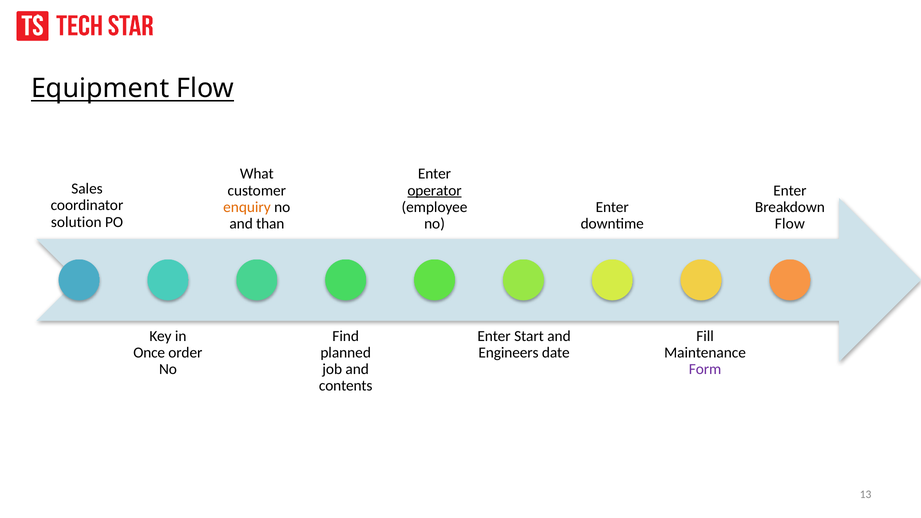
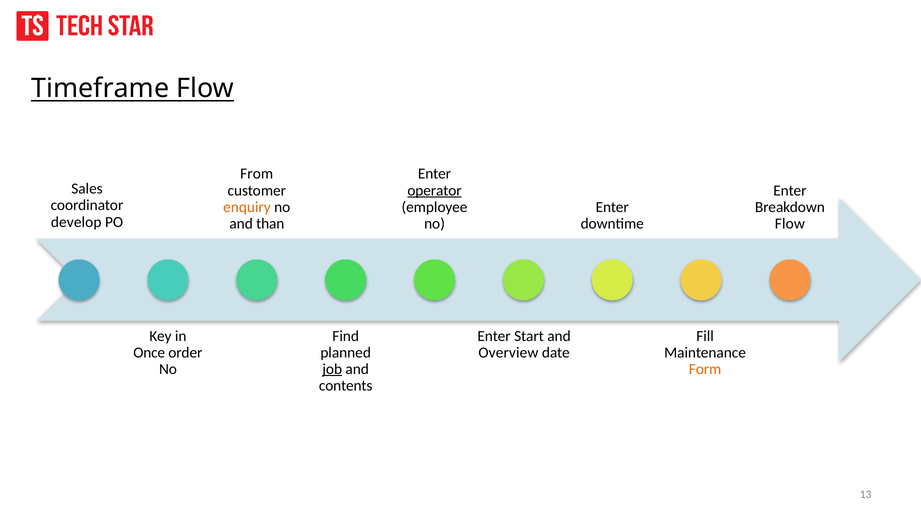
Equipment: Equipment -> Timeframe
What: What -> From
solution: solution -> develop
Engineers: Engineers -> Overview
job underline: none -> present
Form colour: purple -> orange
